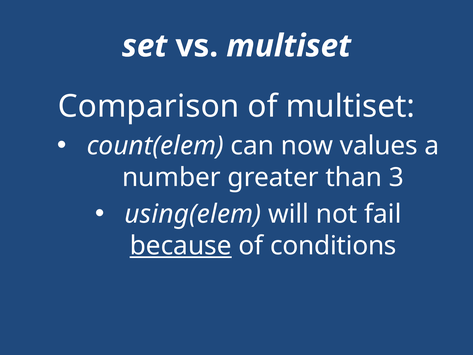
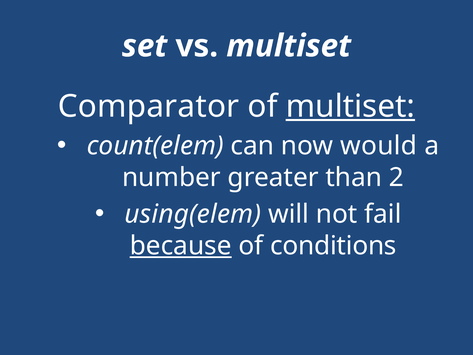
Comparison: Comparison -> Comparator
multiset at (350, 106) underline: none -> present
values: values -> would
3: 3 -> 2
